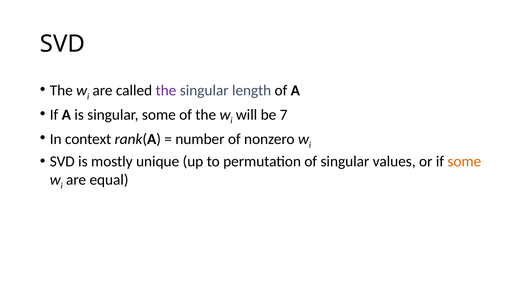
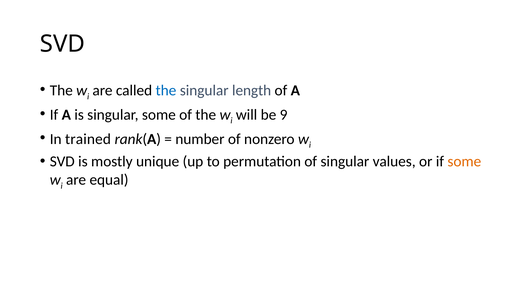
the at (166, 90) colour: purple -> blue
7: 7 -> 9
context: context -> trained
